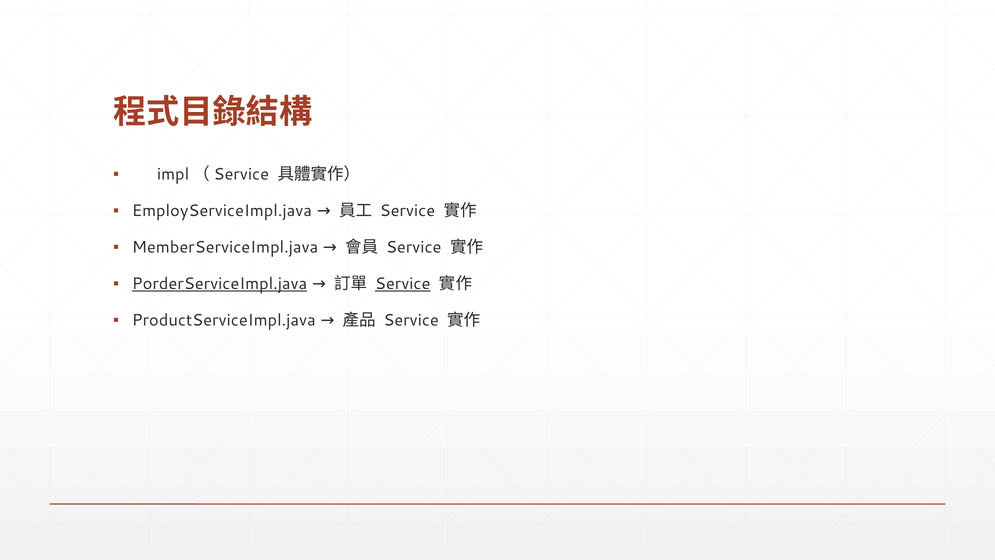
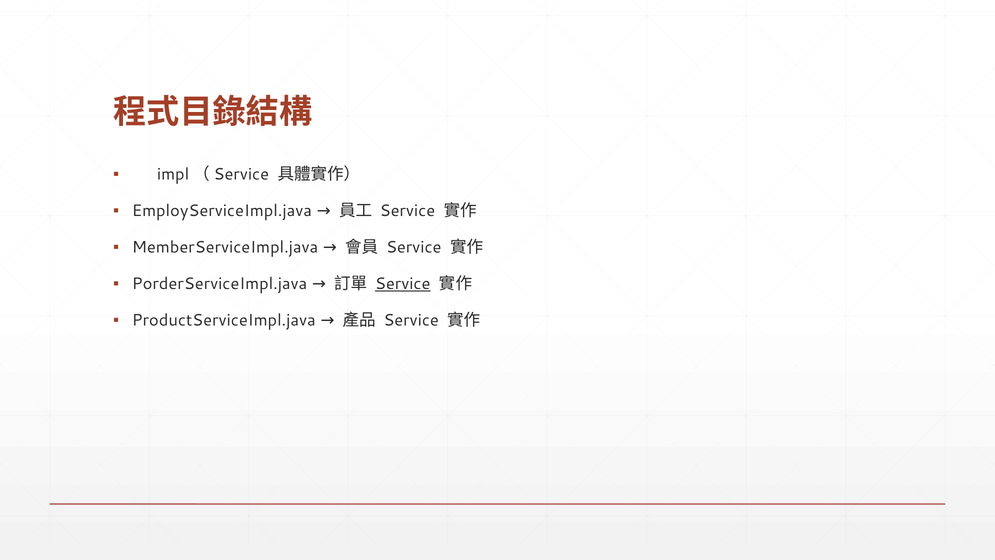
PorderServiceImpl.java underline: present -> none
